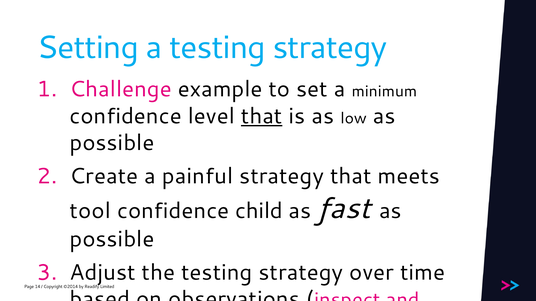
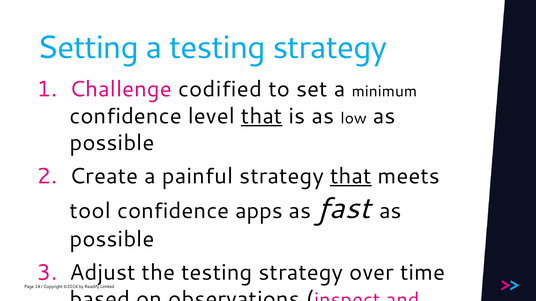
example: example -> codified
that at (351, 177) underline: none -> present
child: child -> apps
